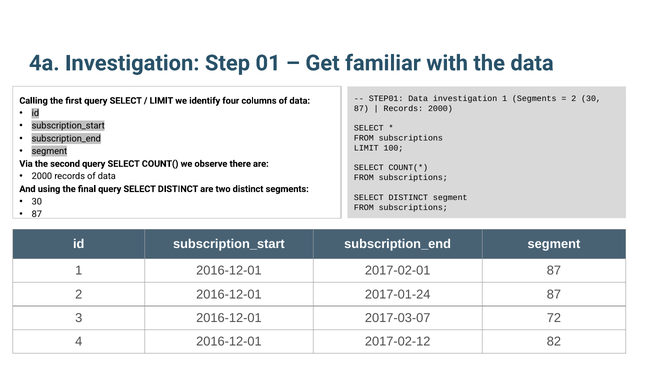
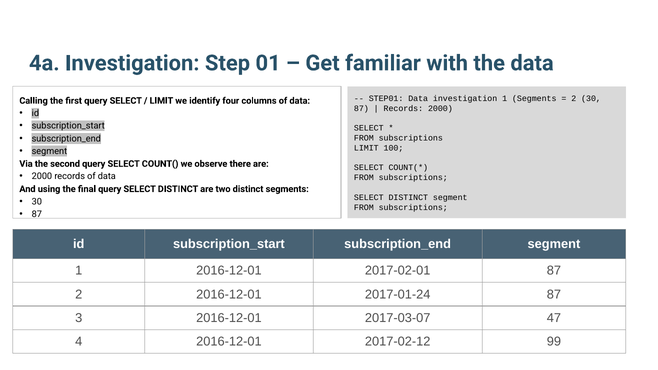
72: 72 -> 47
82: 82 -> 99
